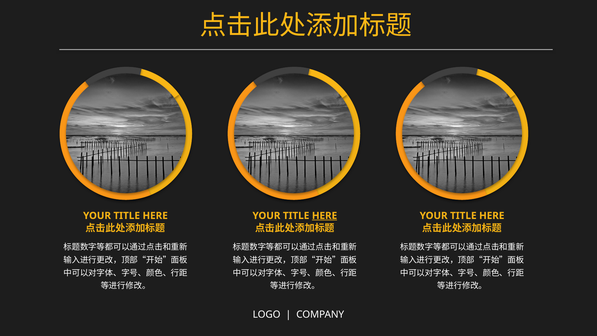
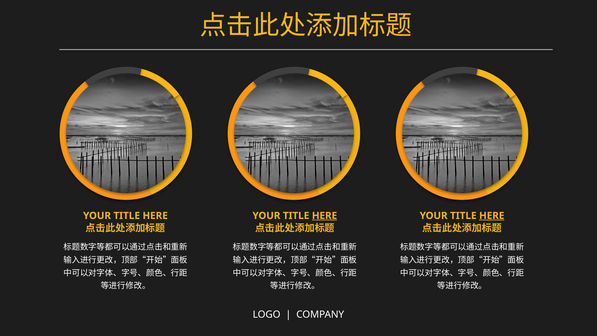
HERE at (492, 216) underline: none -> present
